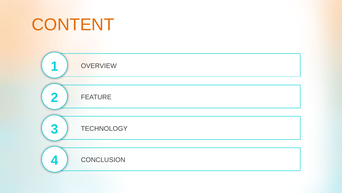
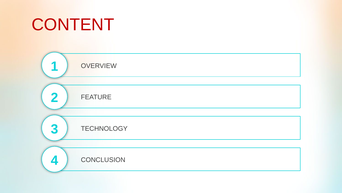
CONTENT colour: orange -> red
